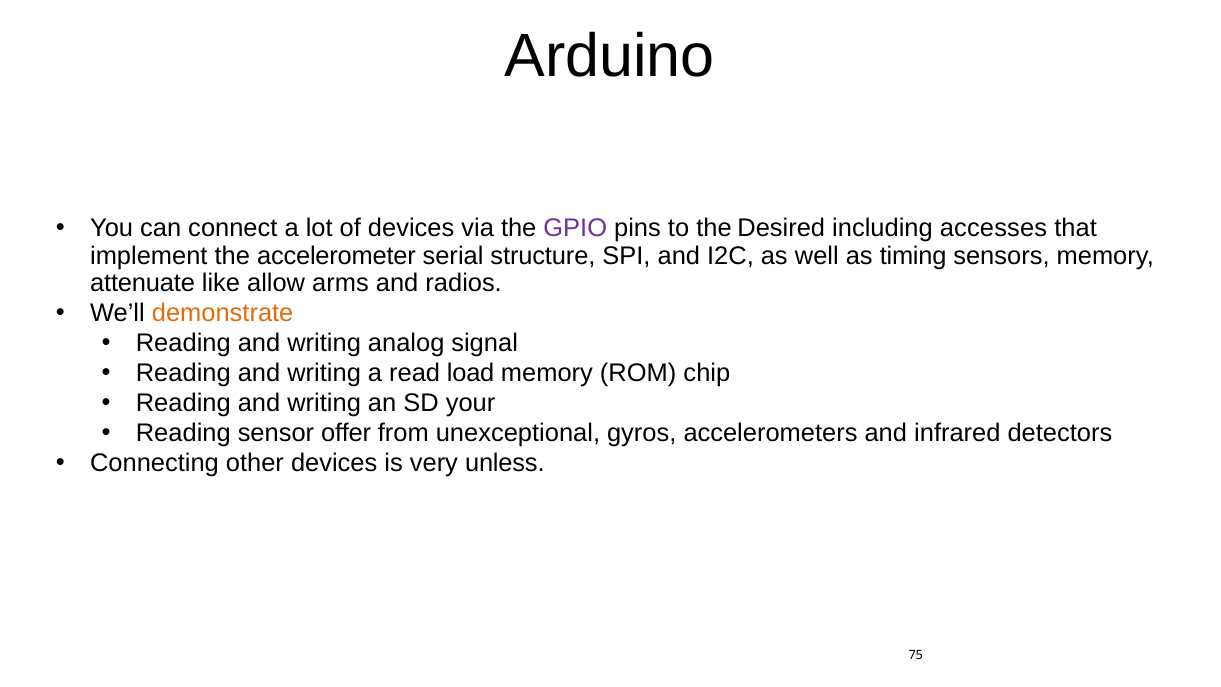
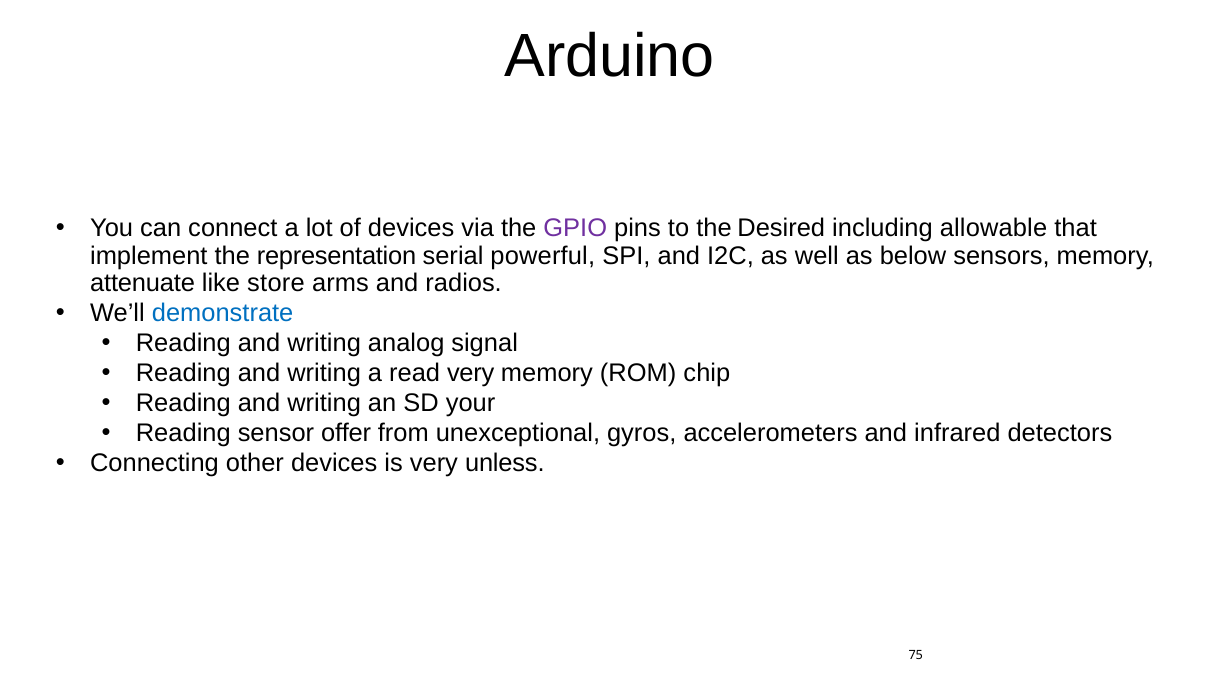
accesses: accesses -> allowable
accelerometer: accelerometer -> representation
structure: structure -> powerful
timing: timing -> below
allow: allow -> store
demonstrate colour: orange -> blue
read load: load -> very
